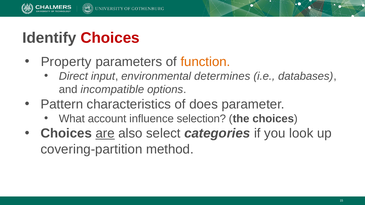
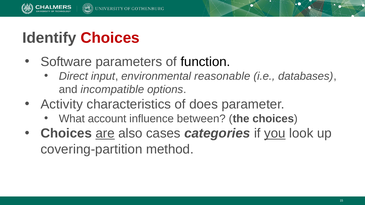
Property: Property -> Software
function colour: orange -> black
determines: determines -> reasonable
Pattern: Pattern -> Activity
selection: selection -> between
select: select -> cases
you underline: none -> present
